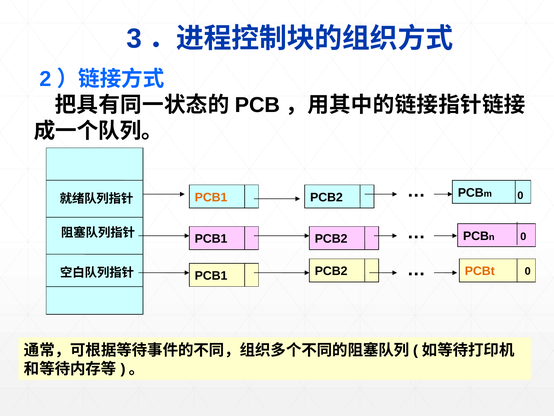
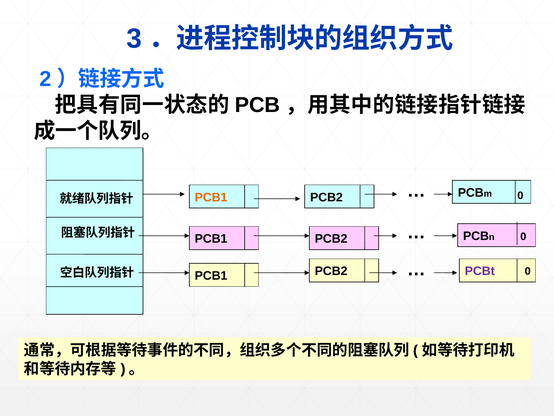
PCBt colour: orange -> purple
